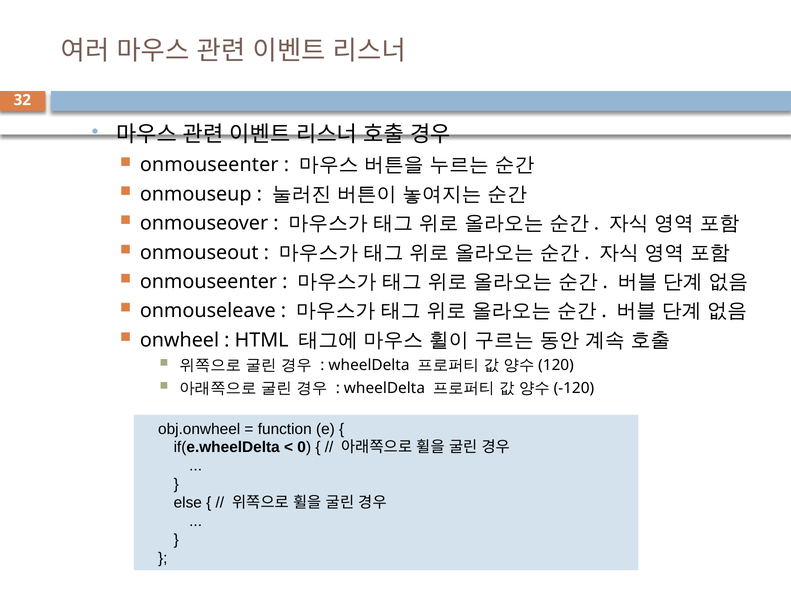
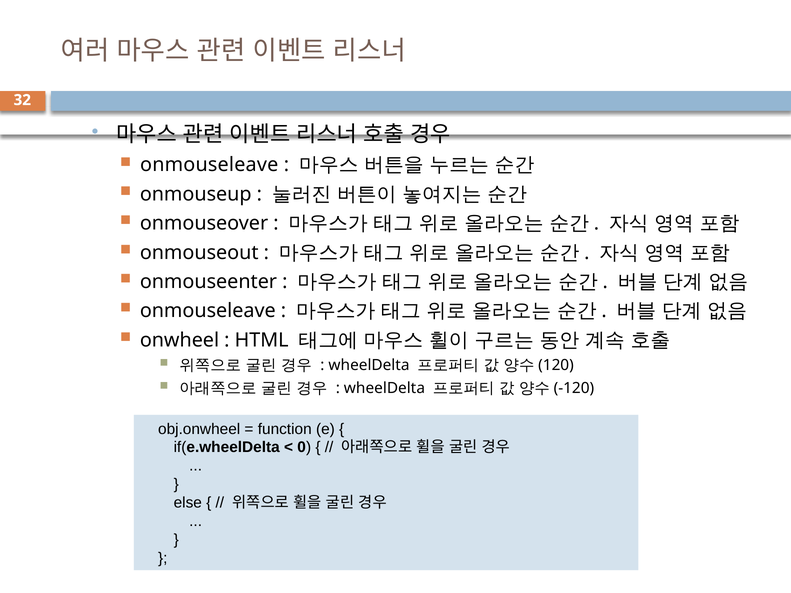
onmouseenter at (209, 165): onmouseenter -> onmouseleave
